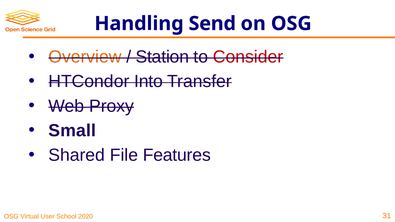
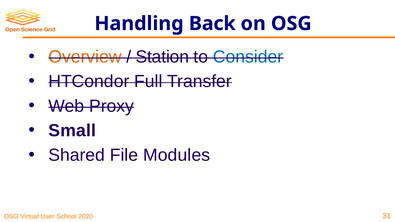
Send: Send -> Back
Consider colour: red -> blue
Into: Into -> Full
Features: Features -> Modules
